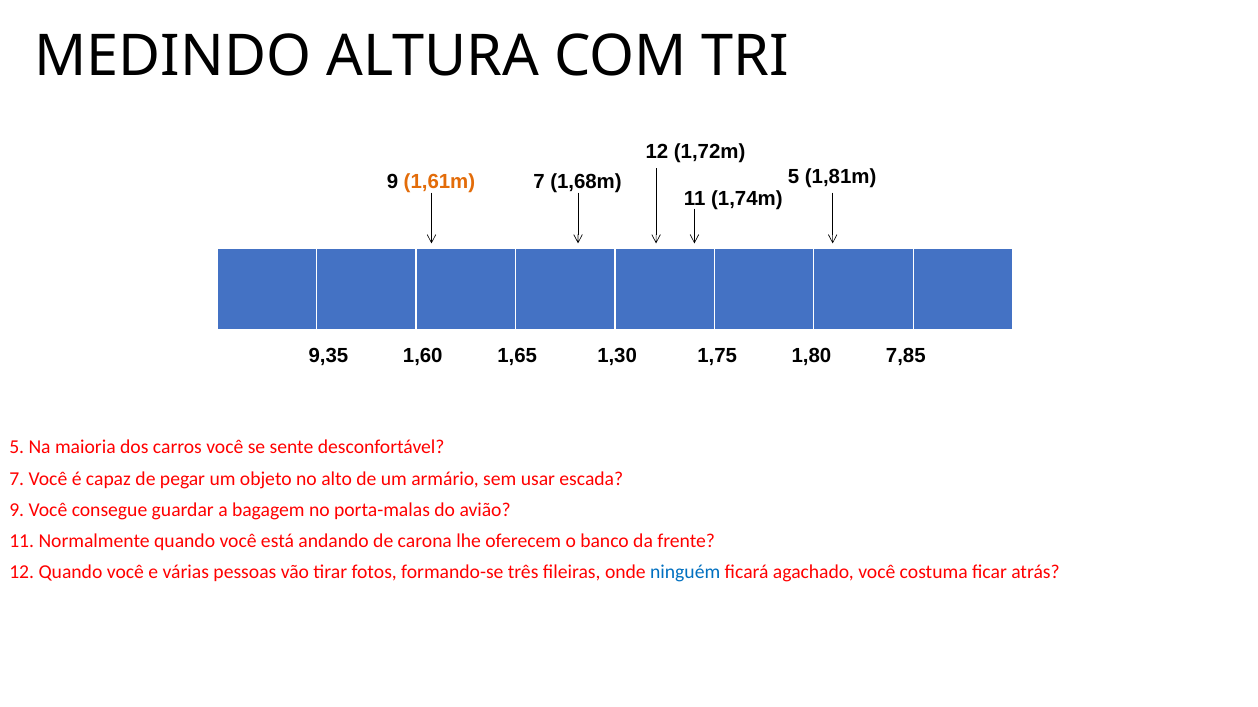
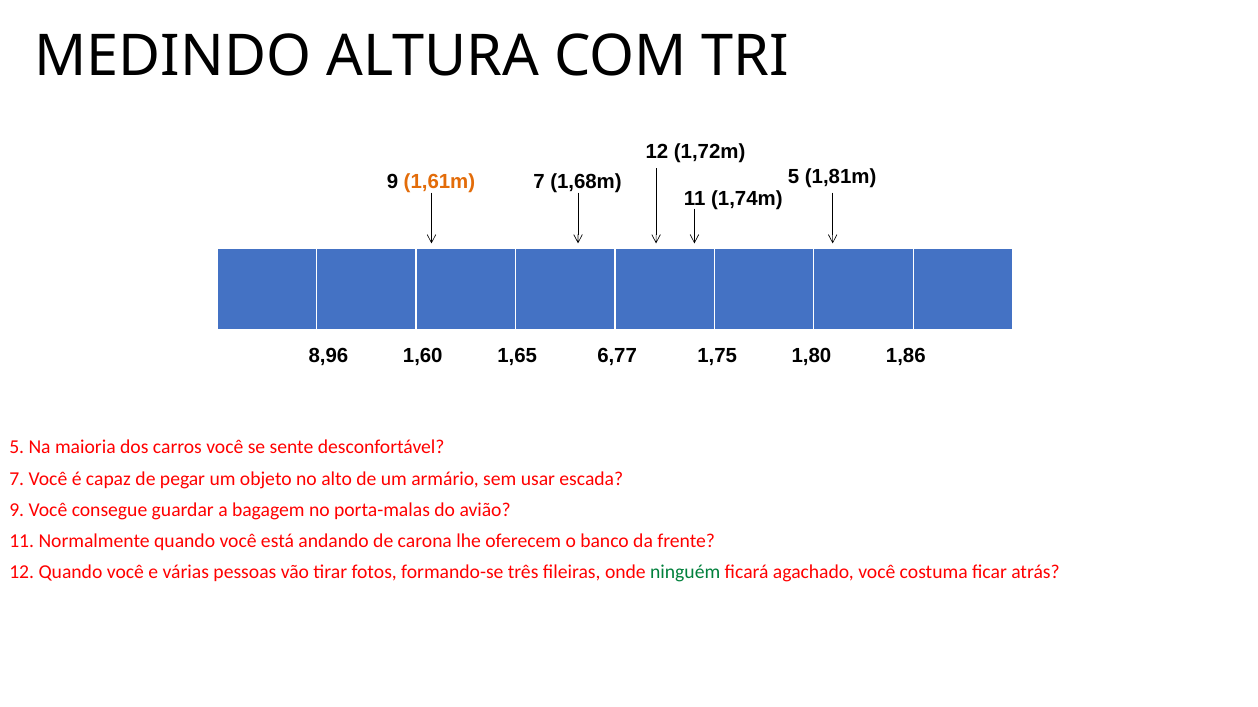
9,35: 9,35 -> 8,96
1,30: 1,30 -> 6,77
7,85: 7,85 -> 1,86
ninguém colour: blue -> green
